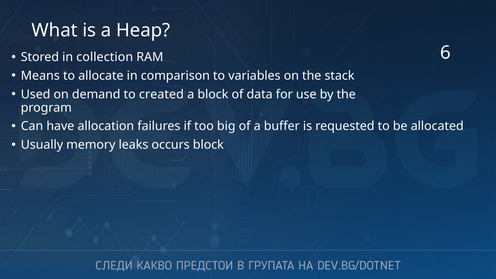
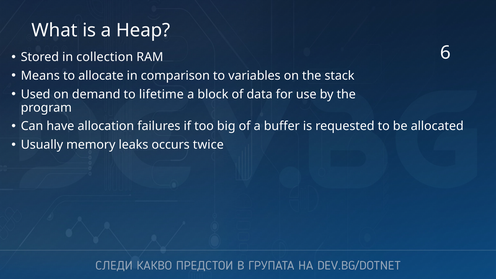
created: created -> lifetime
occurs block: block -> twice
